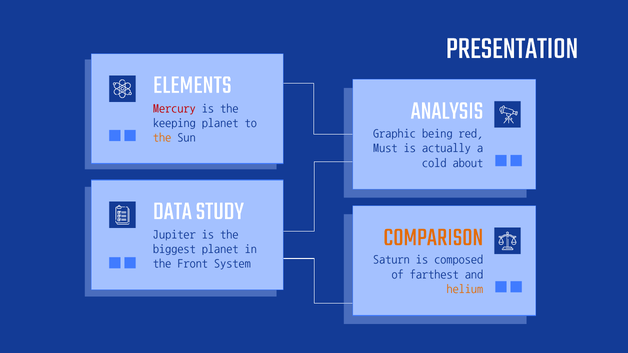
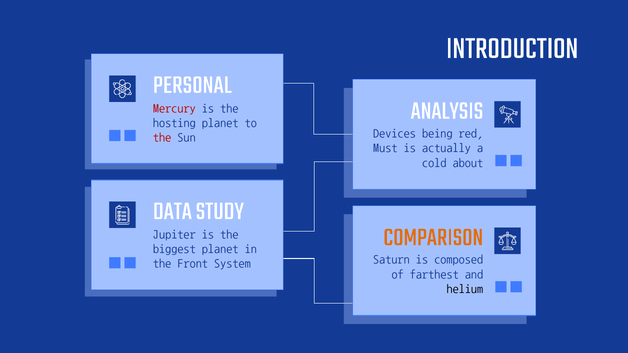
PRESENTATION: PRESENTATION -> INTRODUCTION
ELEMENTS: ELEMENTS -> PERSONAL
keeping: keeping -> hosting
the at (162, 137) colour: orange -> red
Graphic: Graphic -> Devices
helium colour: orange -> black
